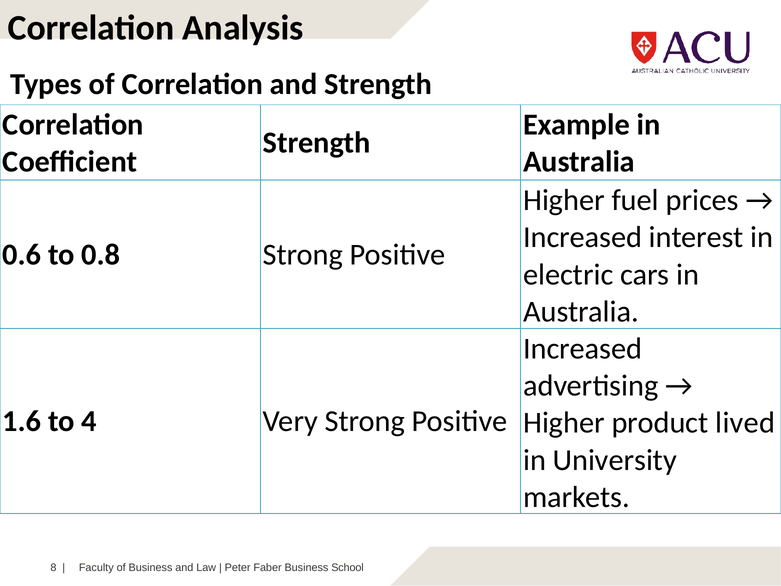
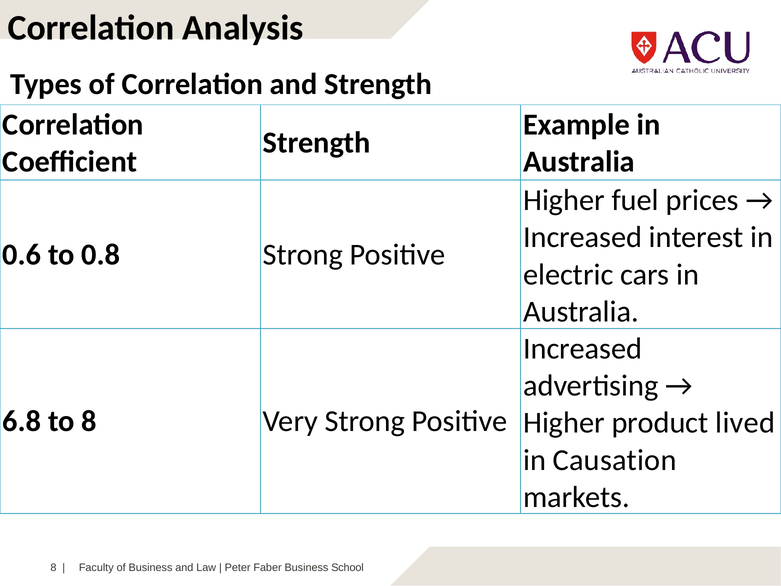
1.6: 1.6 -> 6.8
to 4: 4 -> 8
University: University -> Causation
